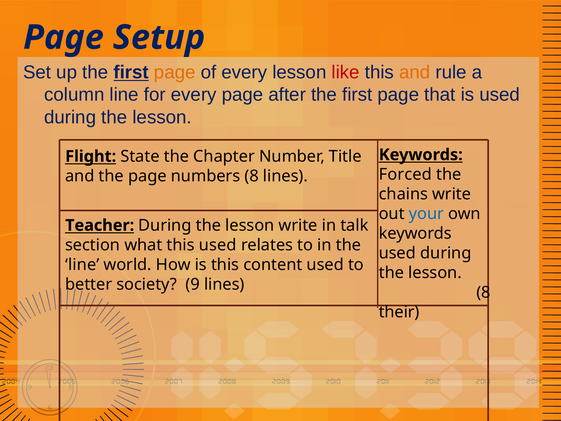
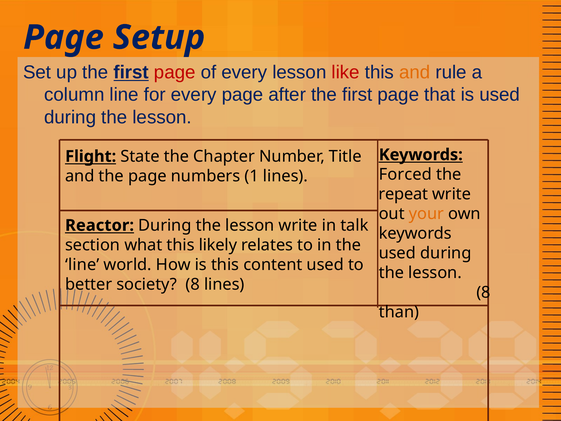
page at (175, 72) colour: orange -> red
numbers 8: 8 -> 1
chains: chains -> repeat
your colour: blue -> orange
Teacher: Teacher -> Reactor
this used: used -> likely
society 9: 9 -> 8
their: their -> than
